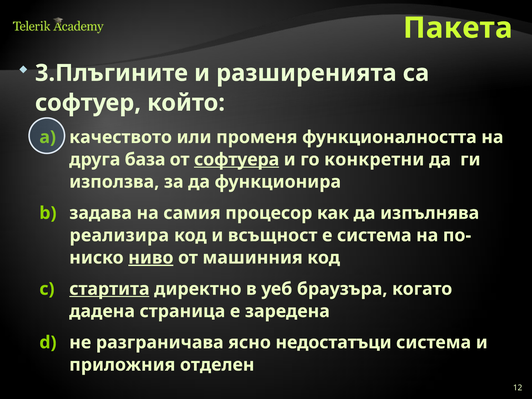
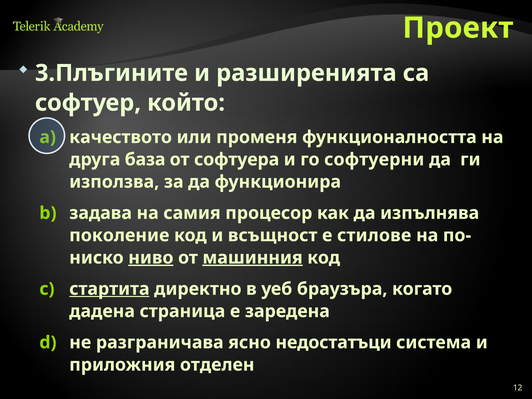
Пакета: Пакета -> Проект
софтуера underline: present -> none
конкретни: конкретни -> софтуерни
реализира: реализира -> поколение
е система: система -> стилове
машинния underline: none -> present
